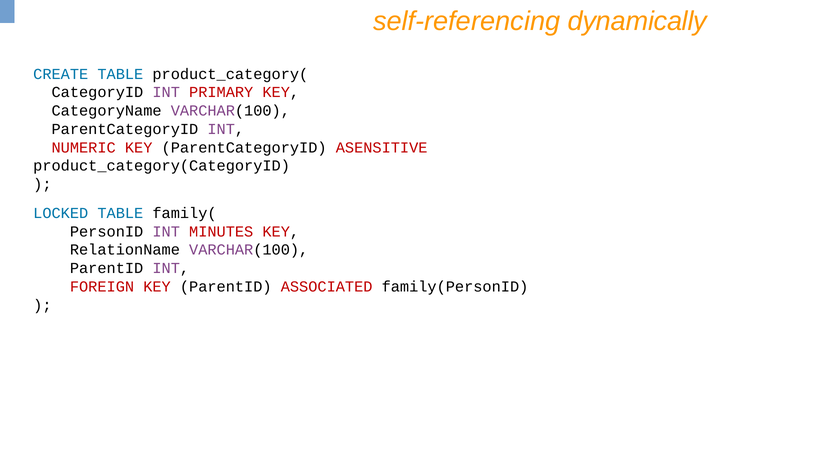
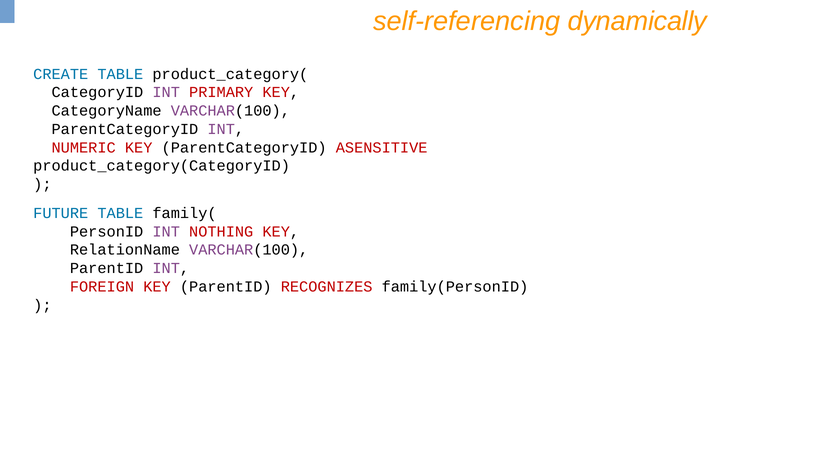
LOCKED: LOCKED -> FUTURE
MINUTES: MINUTES -> NOTHING
ASSOCIATED: ASSOCIATED -> RECOGNIZES
